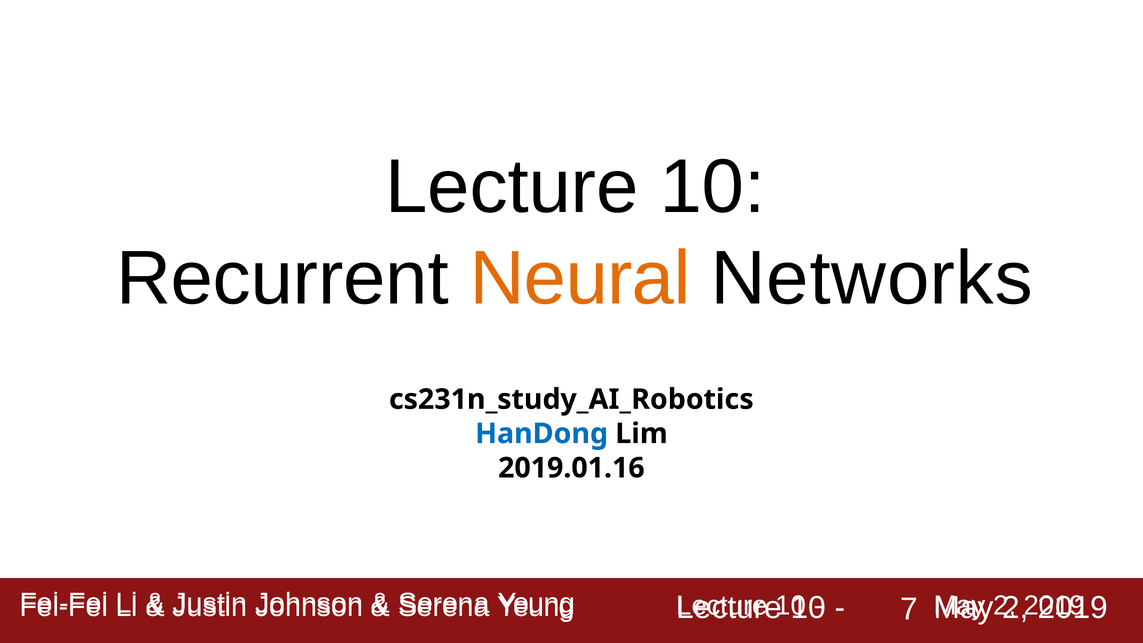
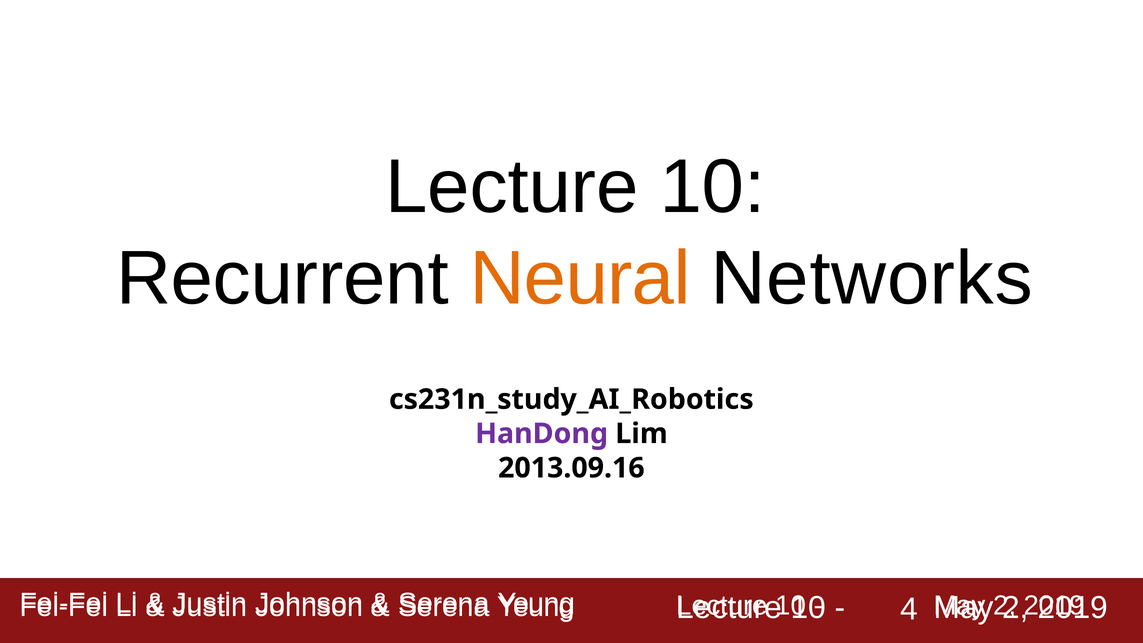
HanDong colour: blue -> purple
2019.01.16: 2019.01.16 -> 2013.09.16
7: 7 -> 4
